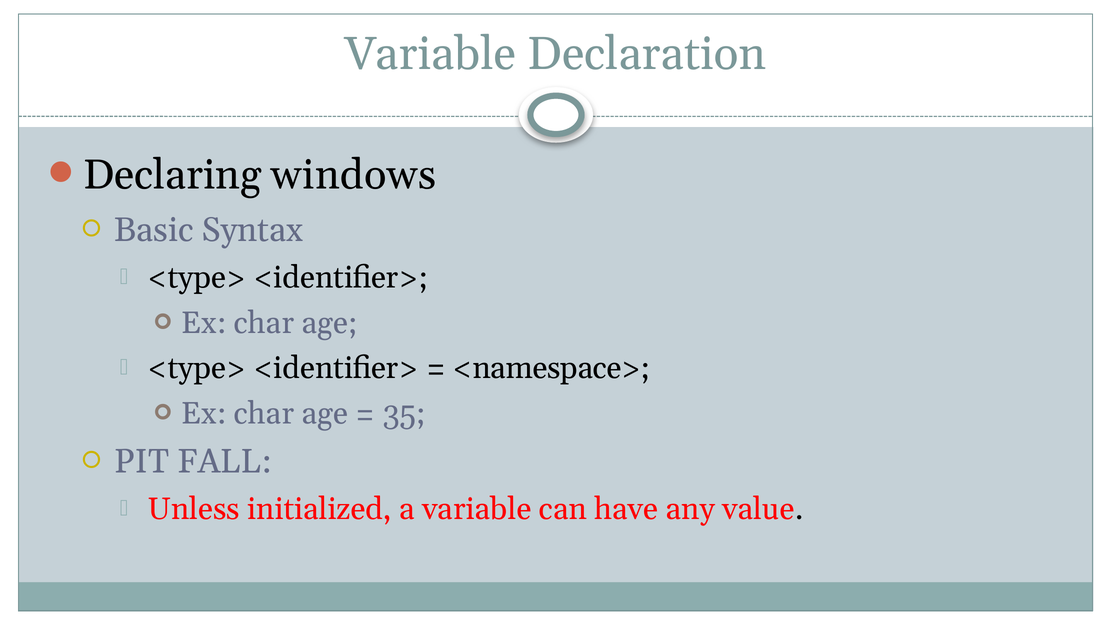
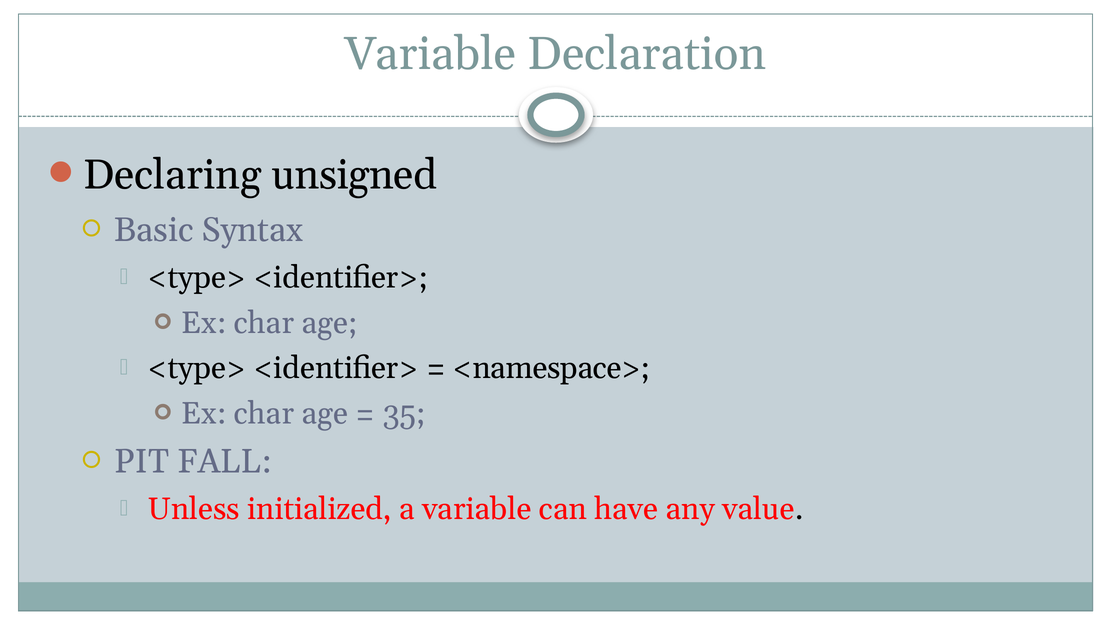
windows: windows -> unsigned
